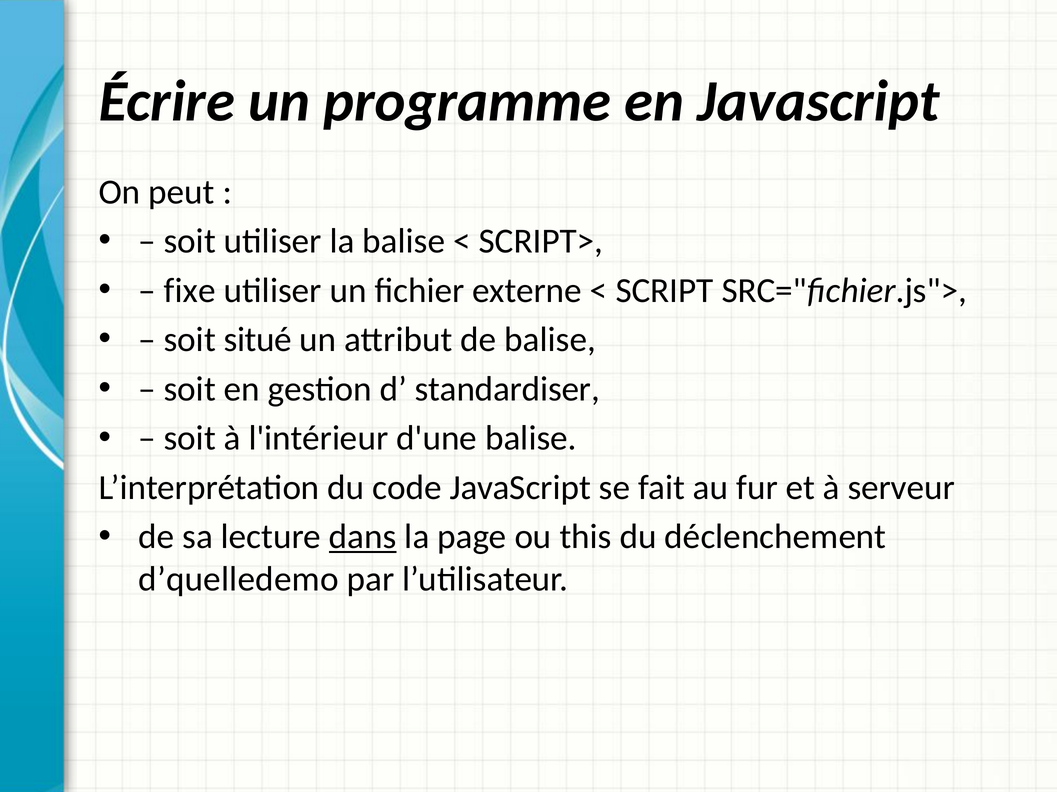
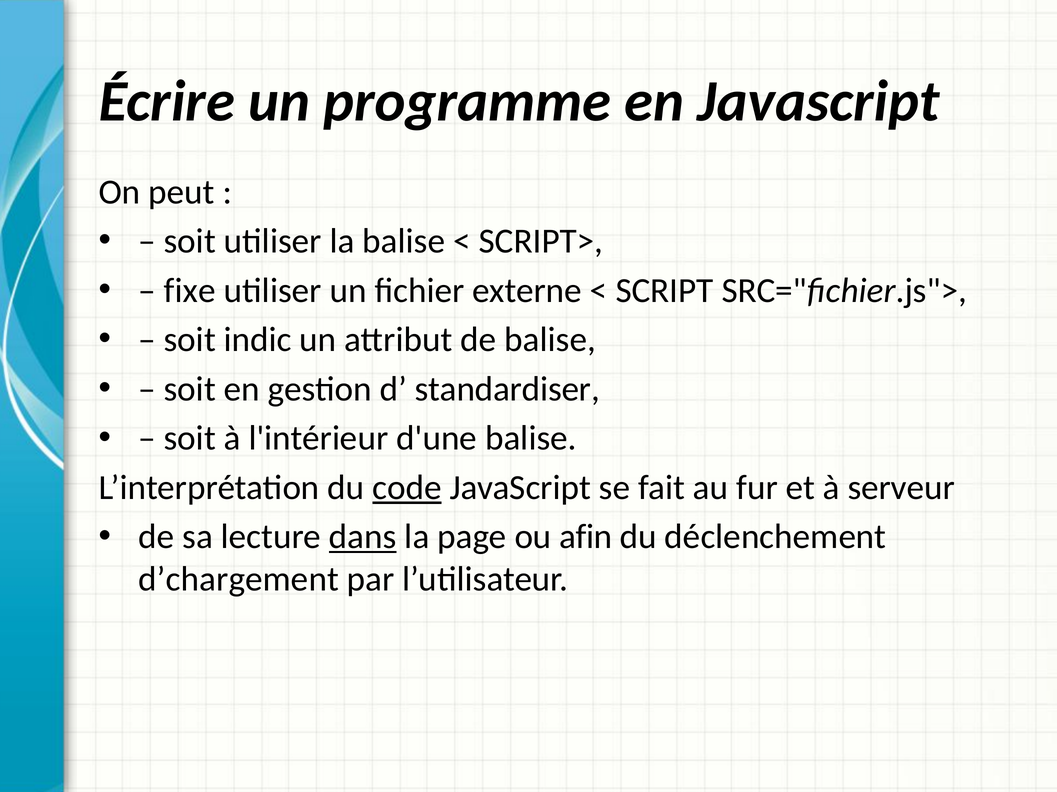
situé: situé -> indic
code underline: none -> present
this: this -> afin
d’quelledemo: d’quelledemo -> d’chargement
